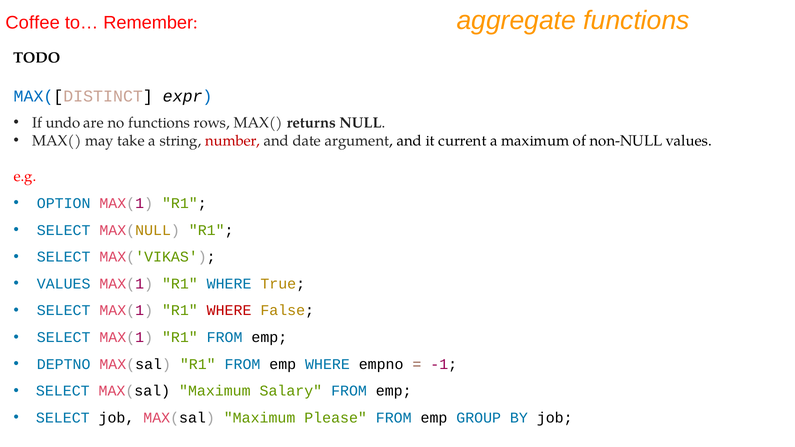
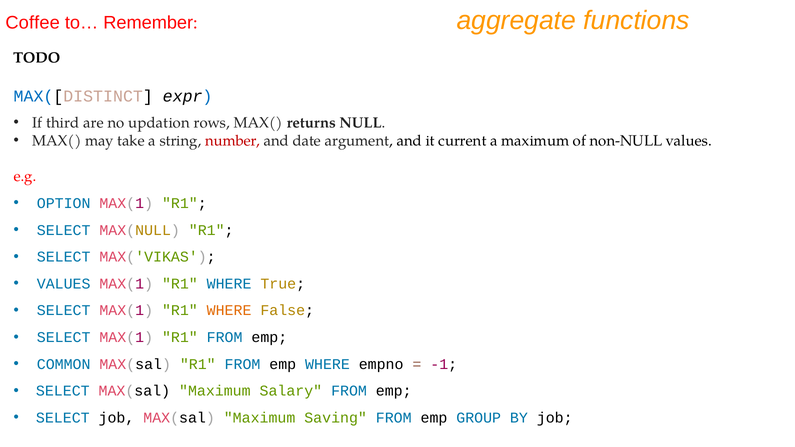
undo: undo -> third
no functions: functions -> updation
WHERE at (229, 311) colour: red -> orange
DEPTNO: DEPTNO -> COMMON
Please: Please -> Saving
